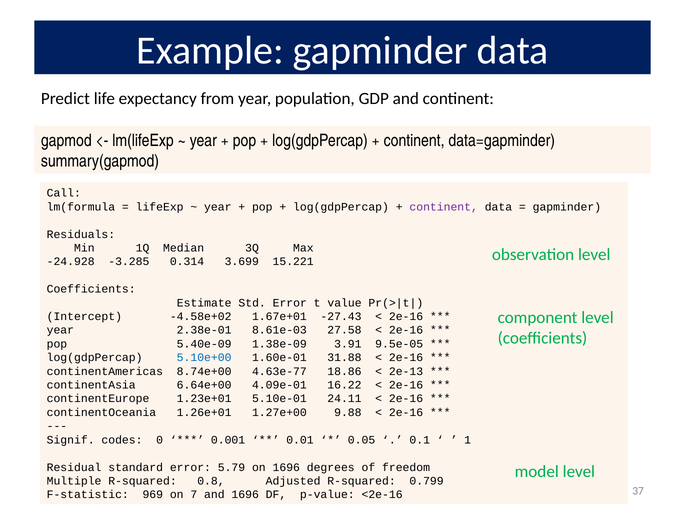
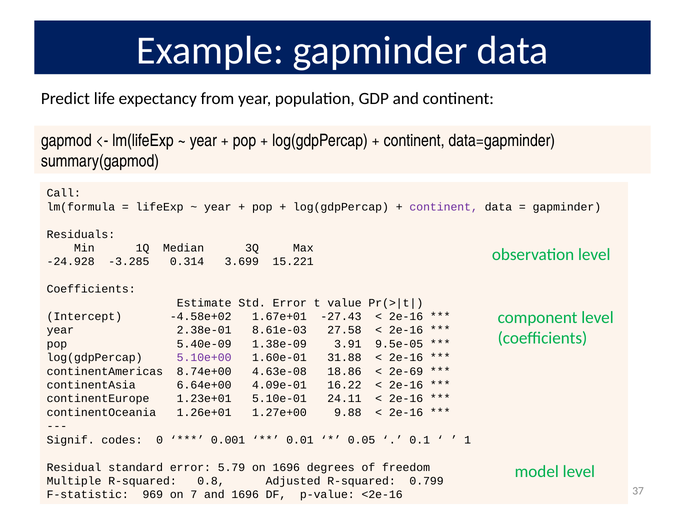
5.10e+00 colour: blue -> purple
4.63e-77: 4.63e-77 -> 4.63e-08
2e-13: 2e-13 -> 2e-69
